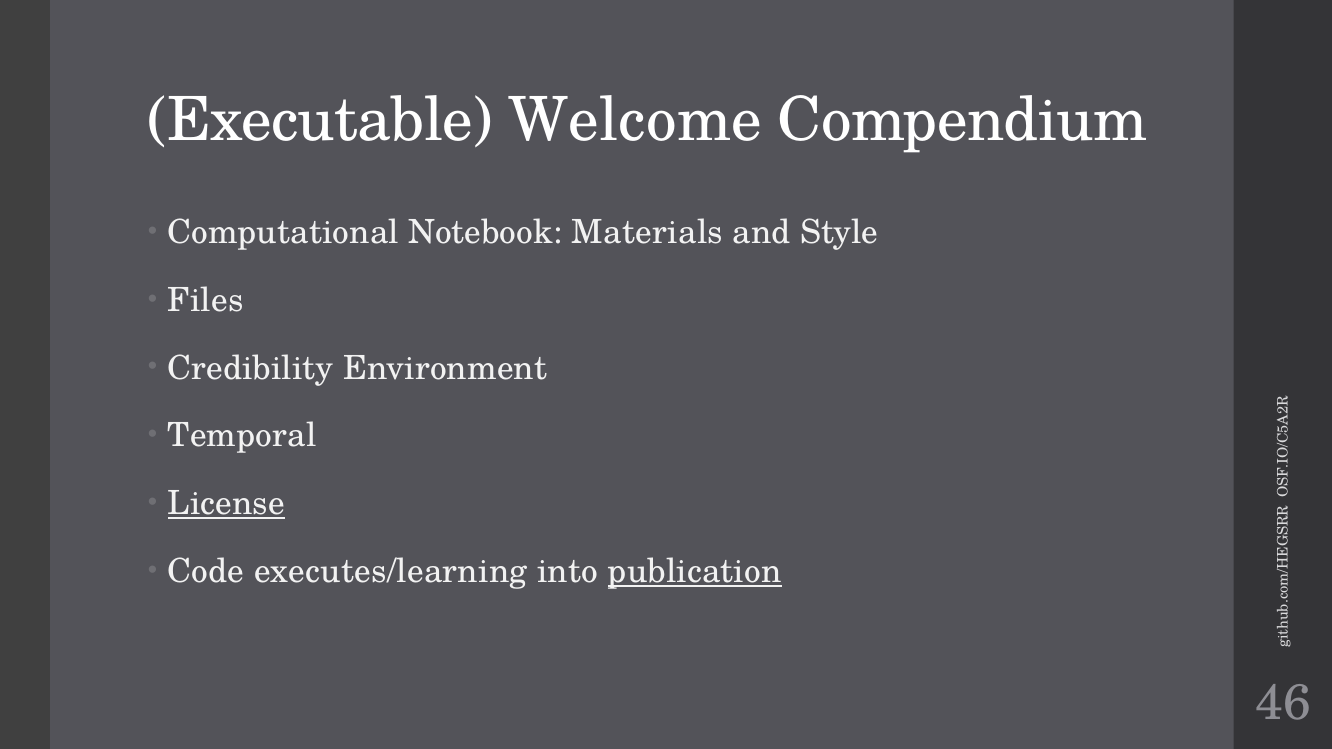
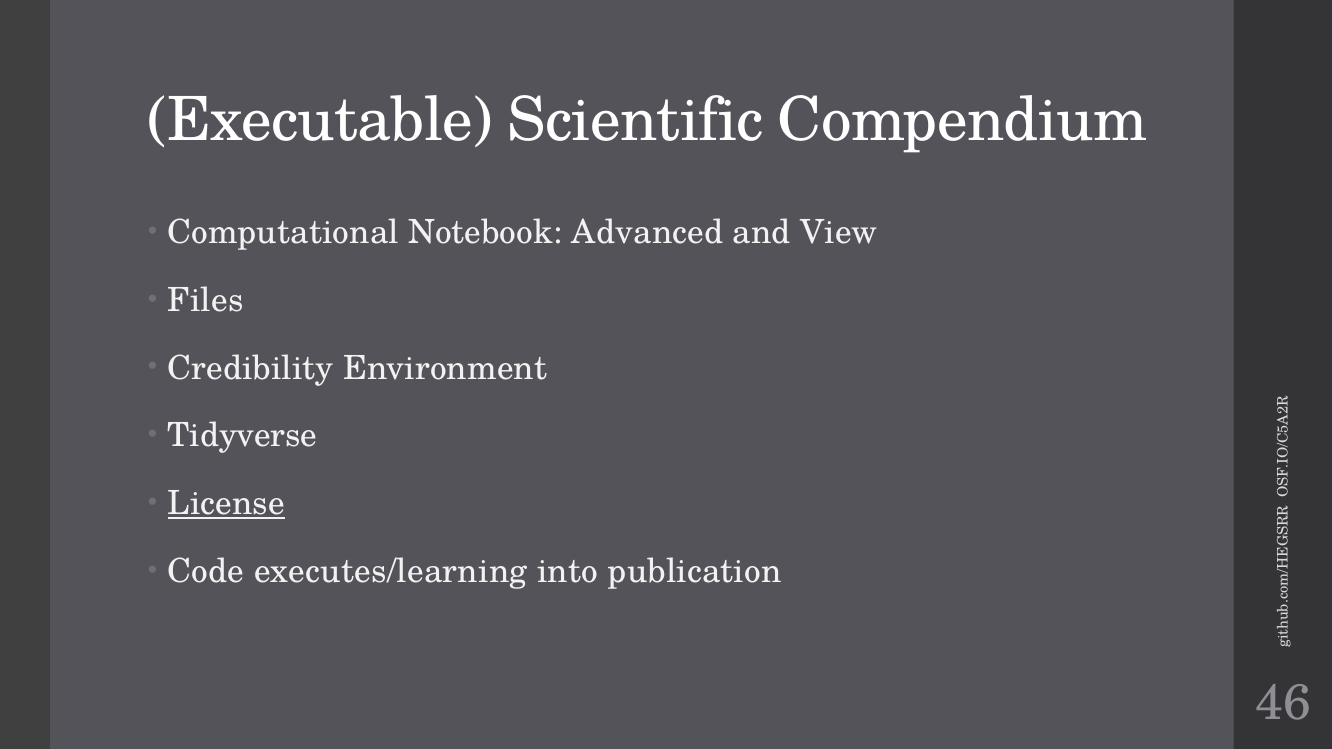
Welcome: Welcome -> Scientific
Materials: Materials -> Advanced
Style: Style -> View
Temporal: Temporal -> Tidyverse
publication underline: present -> none
